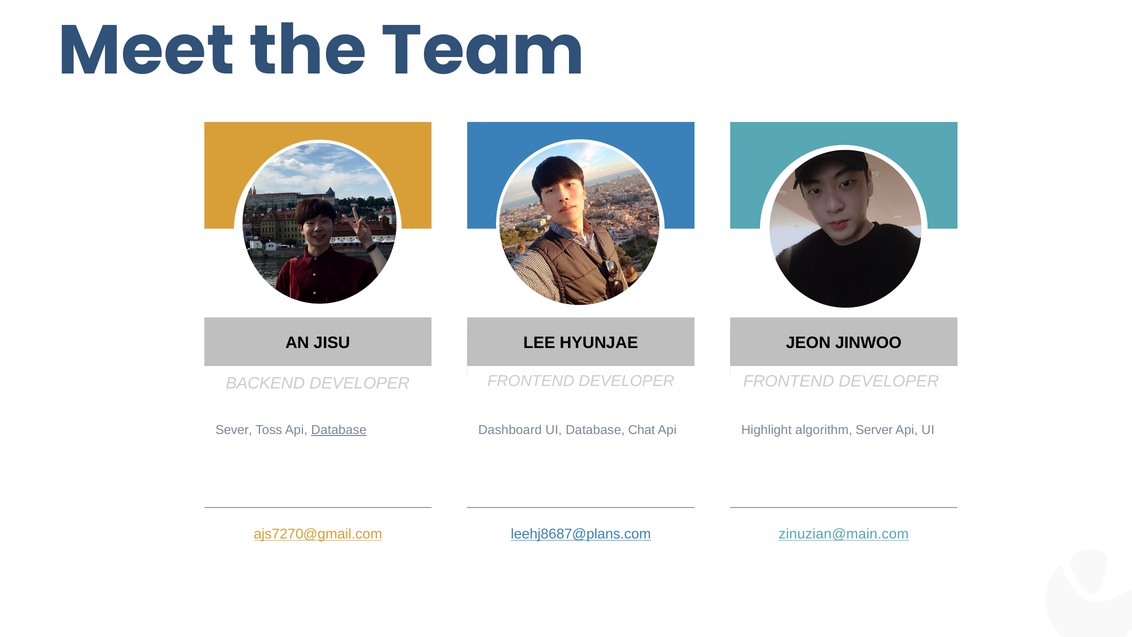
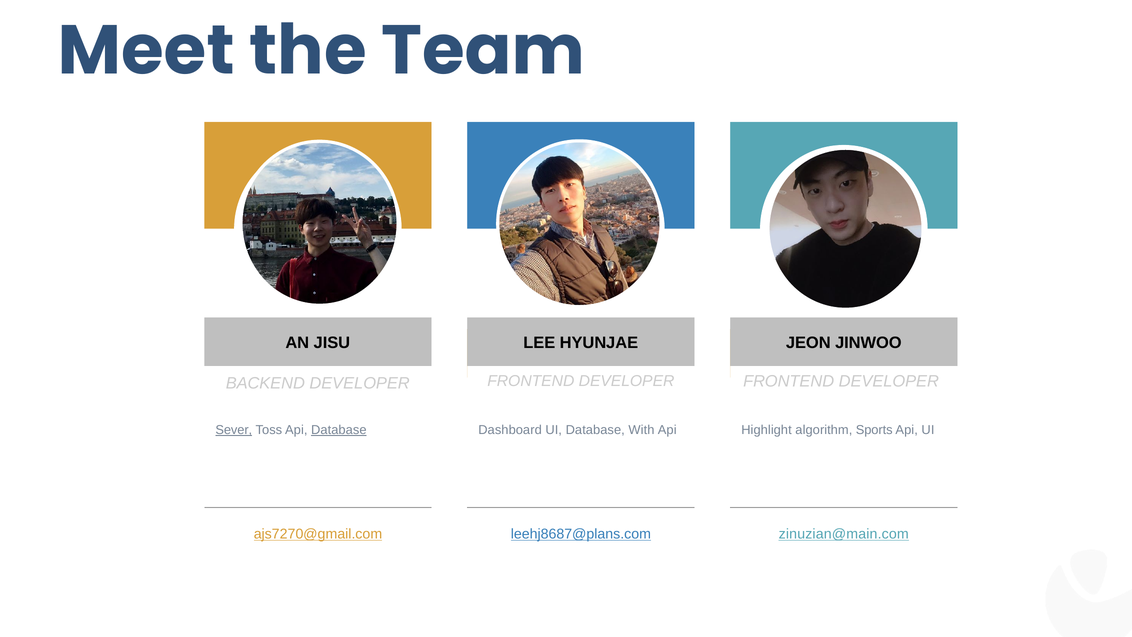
Sever underline: none -> present
Chat: Chat -> With
Server: Server -> Sports
